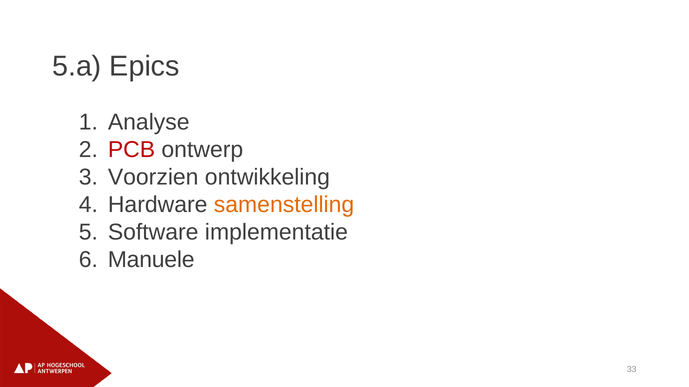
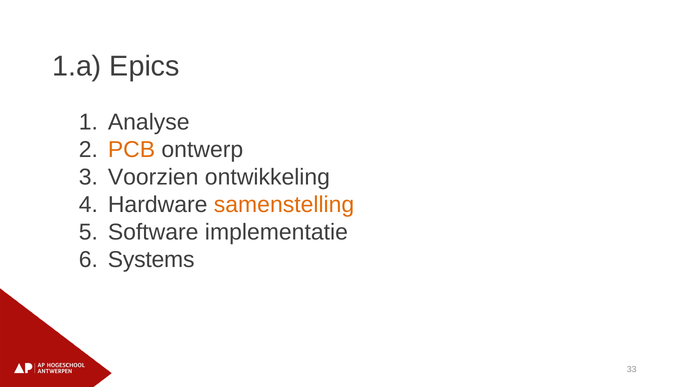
5.a: 5.a -> 1.a
PCB colour: red -> orange
Manuele: Manuele -> Systems
